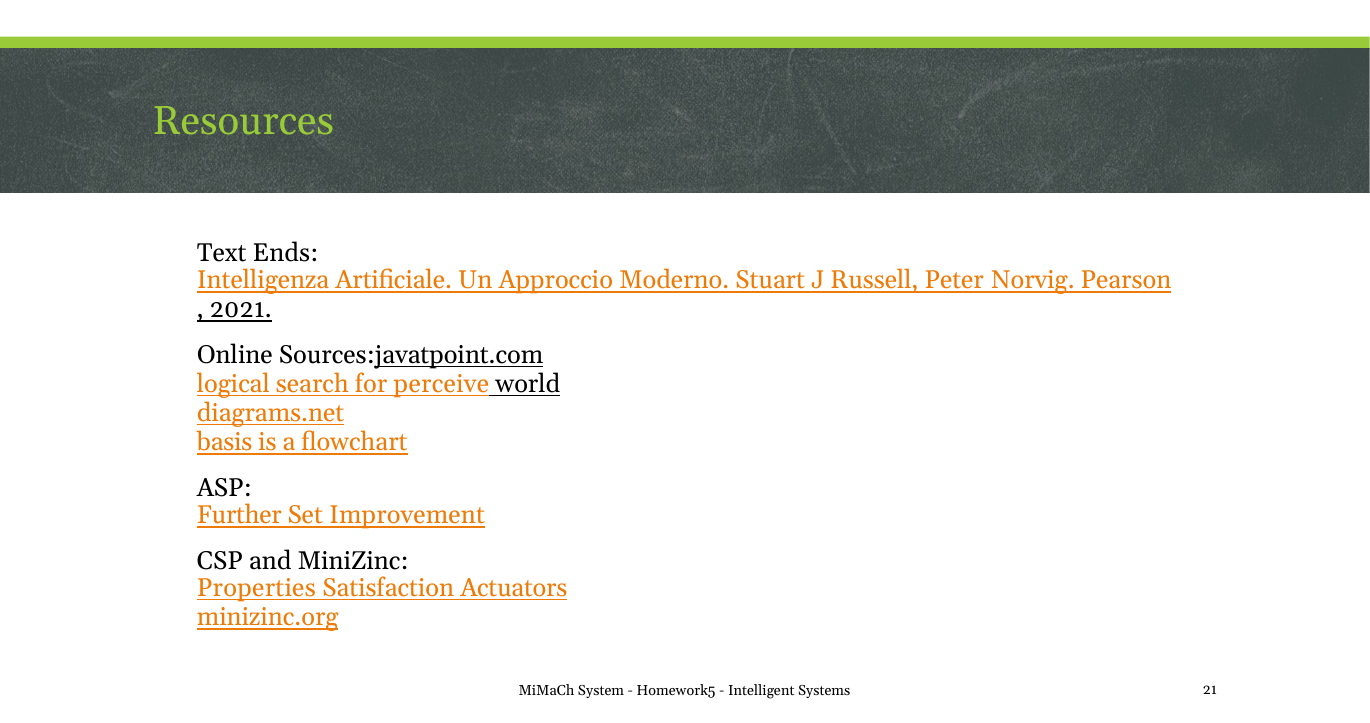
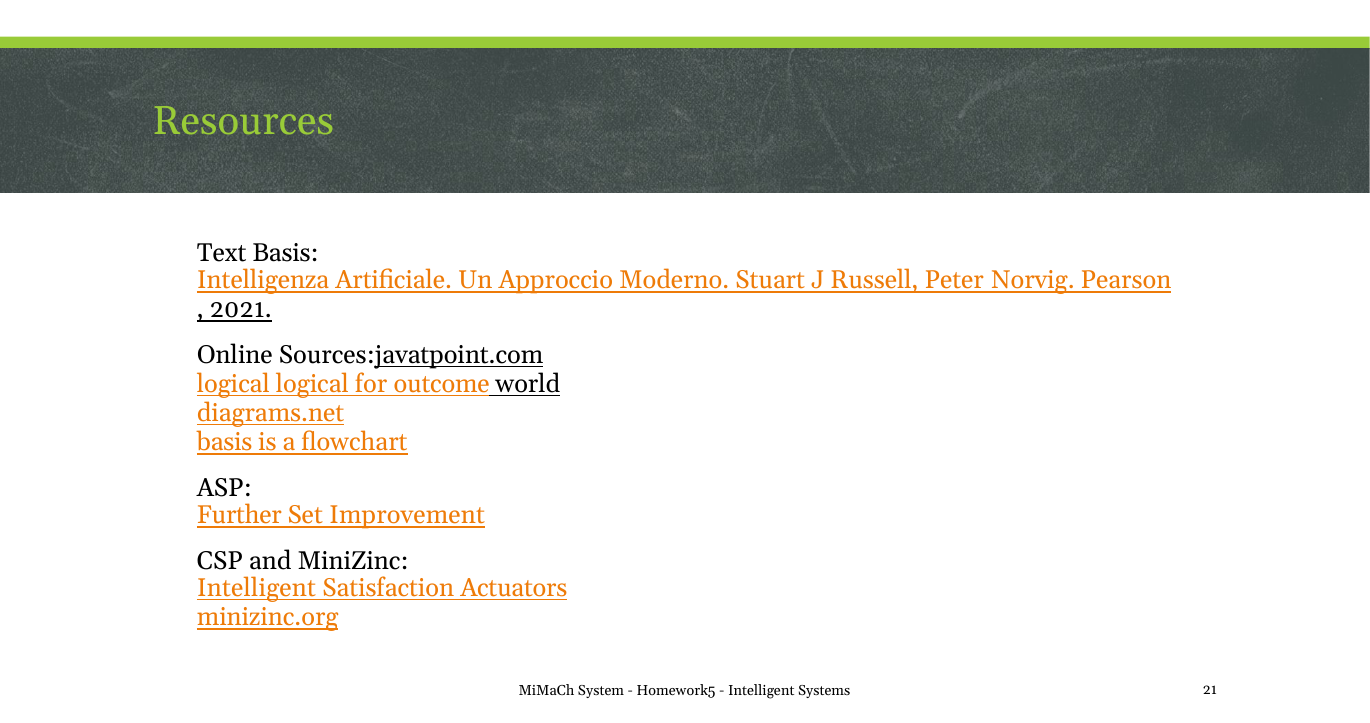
Text Ends: Ends -> Basis
logical search: search -> logical
perceive: perceive -> outcome
Properties at (256, 588): Properties -> Intelligent
